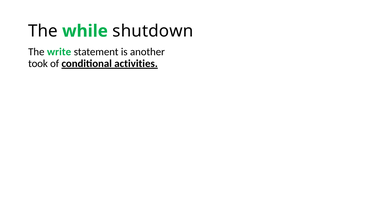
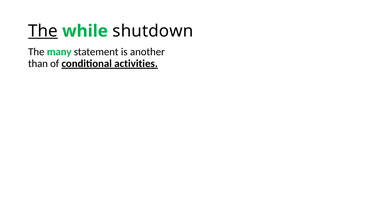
The at (43, 31) underline: none -> present
write: write -> many
took: took -> than
